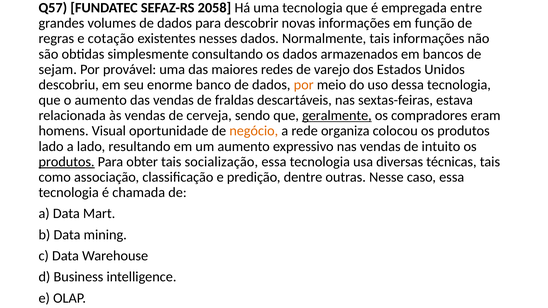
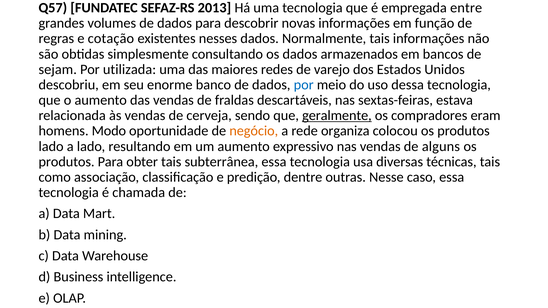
2058: 2058 -> 2013
provável: provável -> utilizada
por at (304, 85) colour: orange -> blue
Visual: Visual -> Modo
intuito: intuito -> alguns
produtos at (67, 162) underline: present -> none
socialização: socialização -> subterrânea
